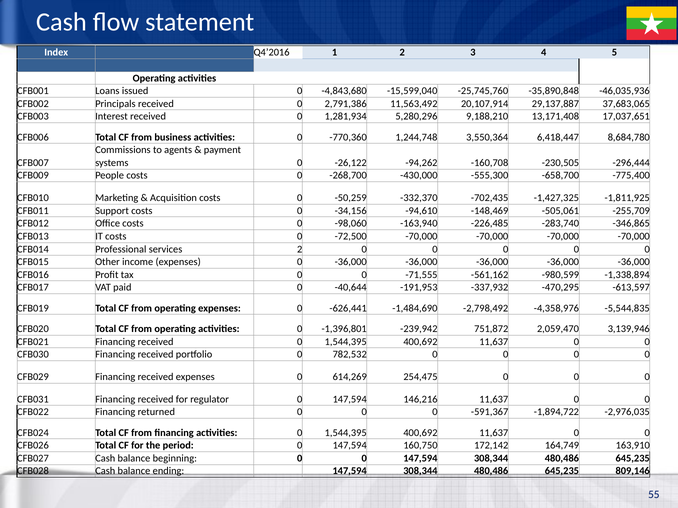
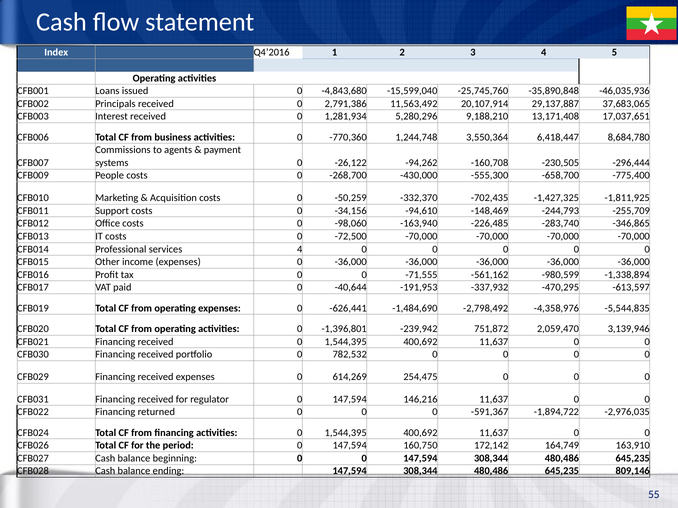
-505,061: -505,061 -> -244,793
services 2: 2 -> 4
